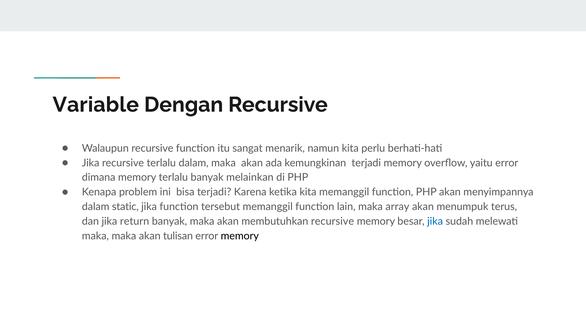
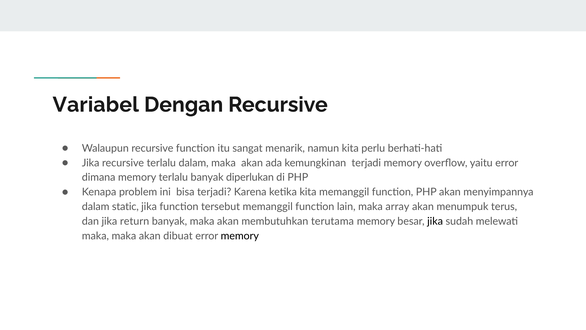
Variable: Variable -> Variabel
melainkan: melainkan -> diperlukan
membutuhkan recursive: recursive -> terutama
jika at (435, 221) colour: blue -> black
tulisan: tulisan -> dibuat
